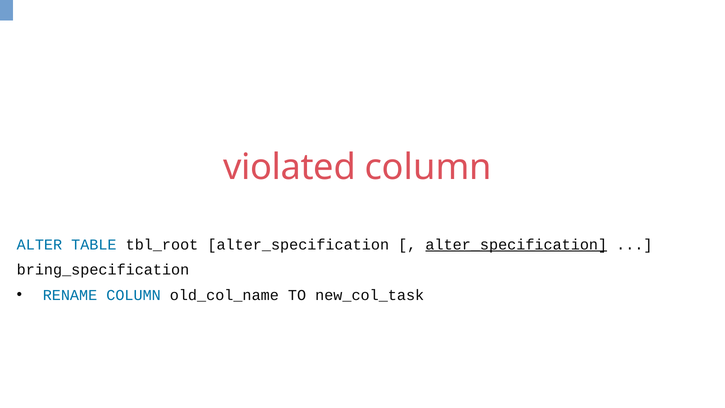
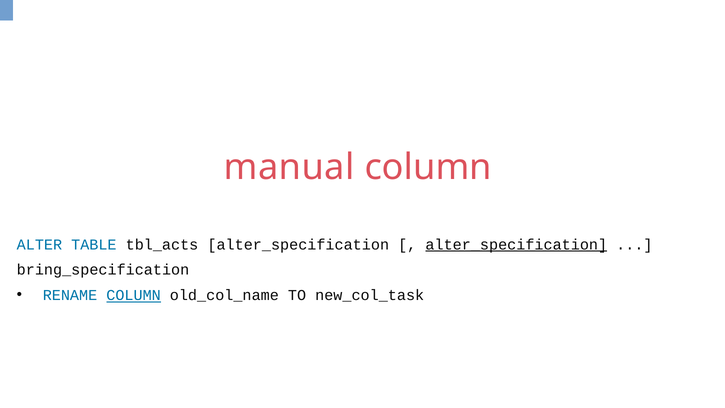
violated: violated -> manual
tbl_root: tbl_root -> tbl_acts
COLUMN at (134, 295) underline: none -> present
